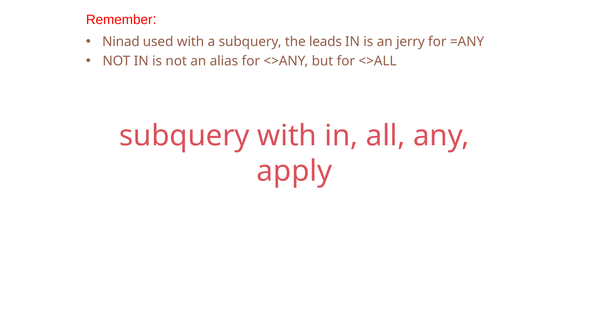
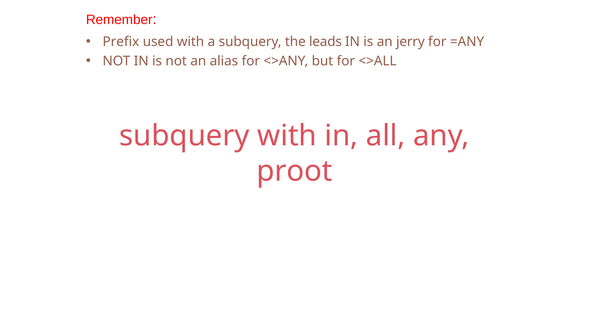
Ninad: Ninad -> Prefix
apply: apply -> proot
